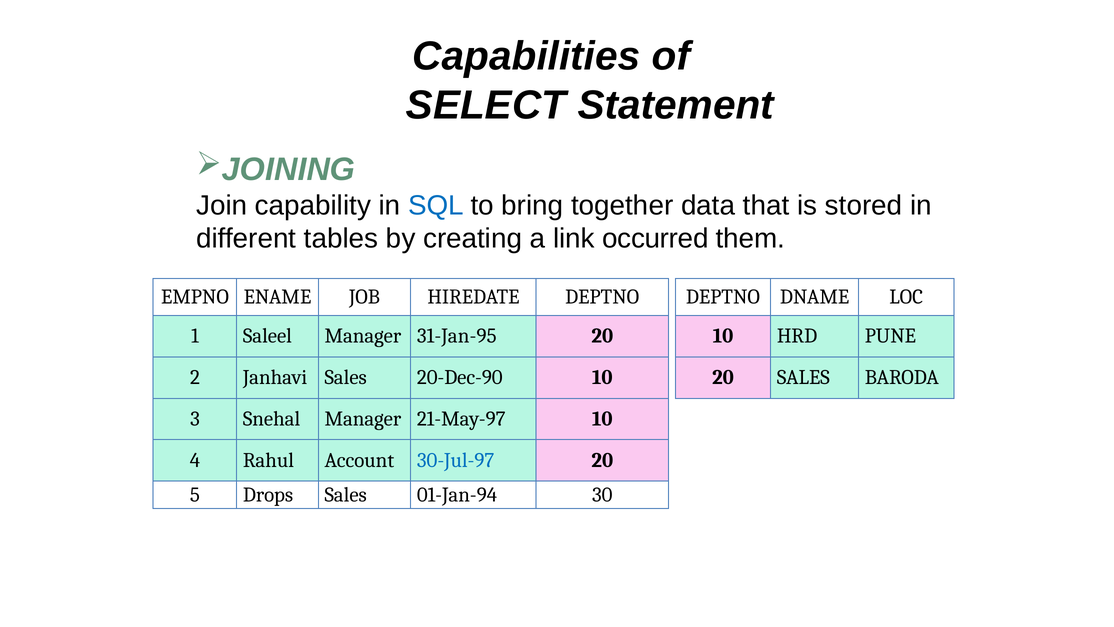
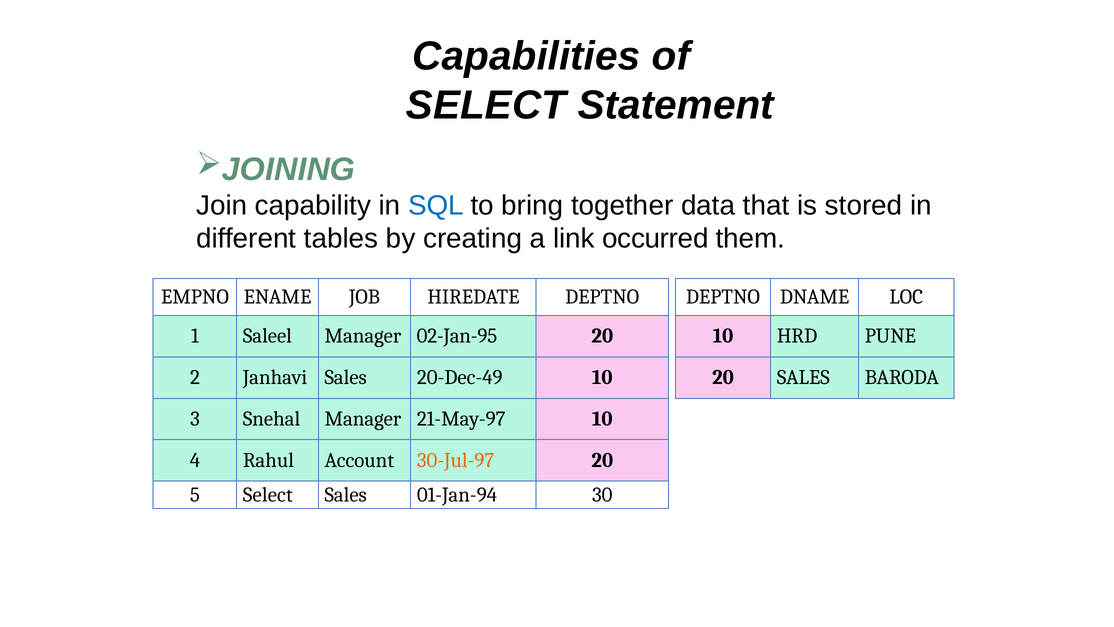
31-Jan-95: 31-Jan-95 -> 02-Jan-95
20-Dec-90: 20-Dec-90 -> 20-Dec-49
30-Jul-97 colour: blue -> orange
5 Drops: Drops -> Select
